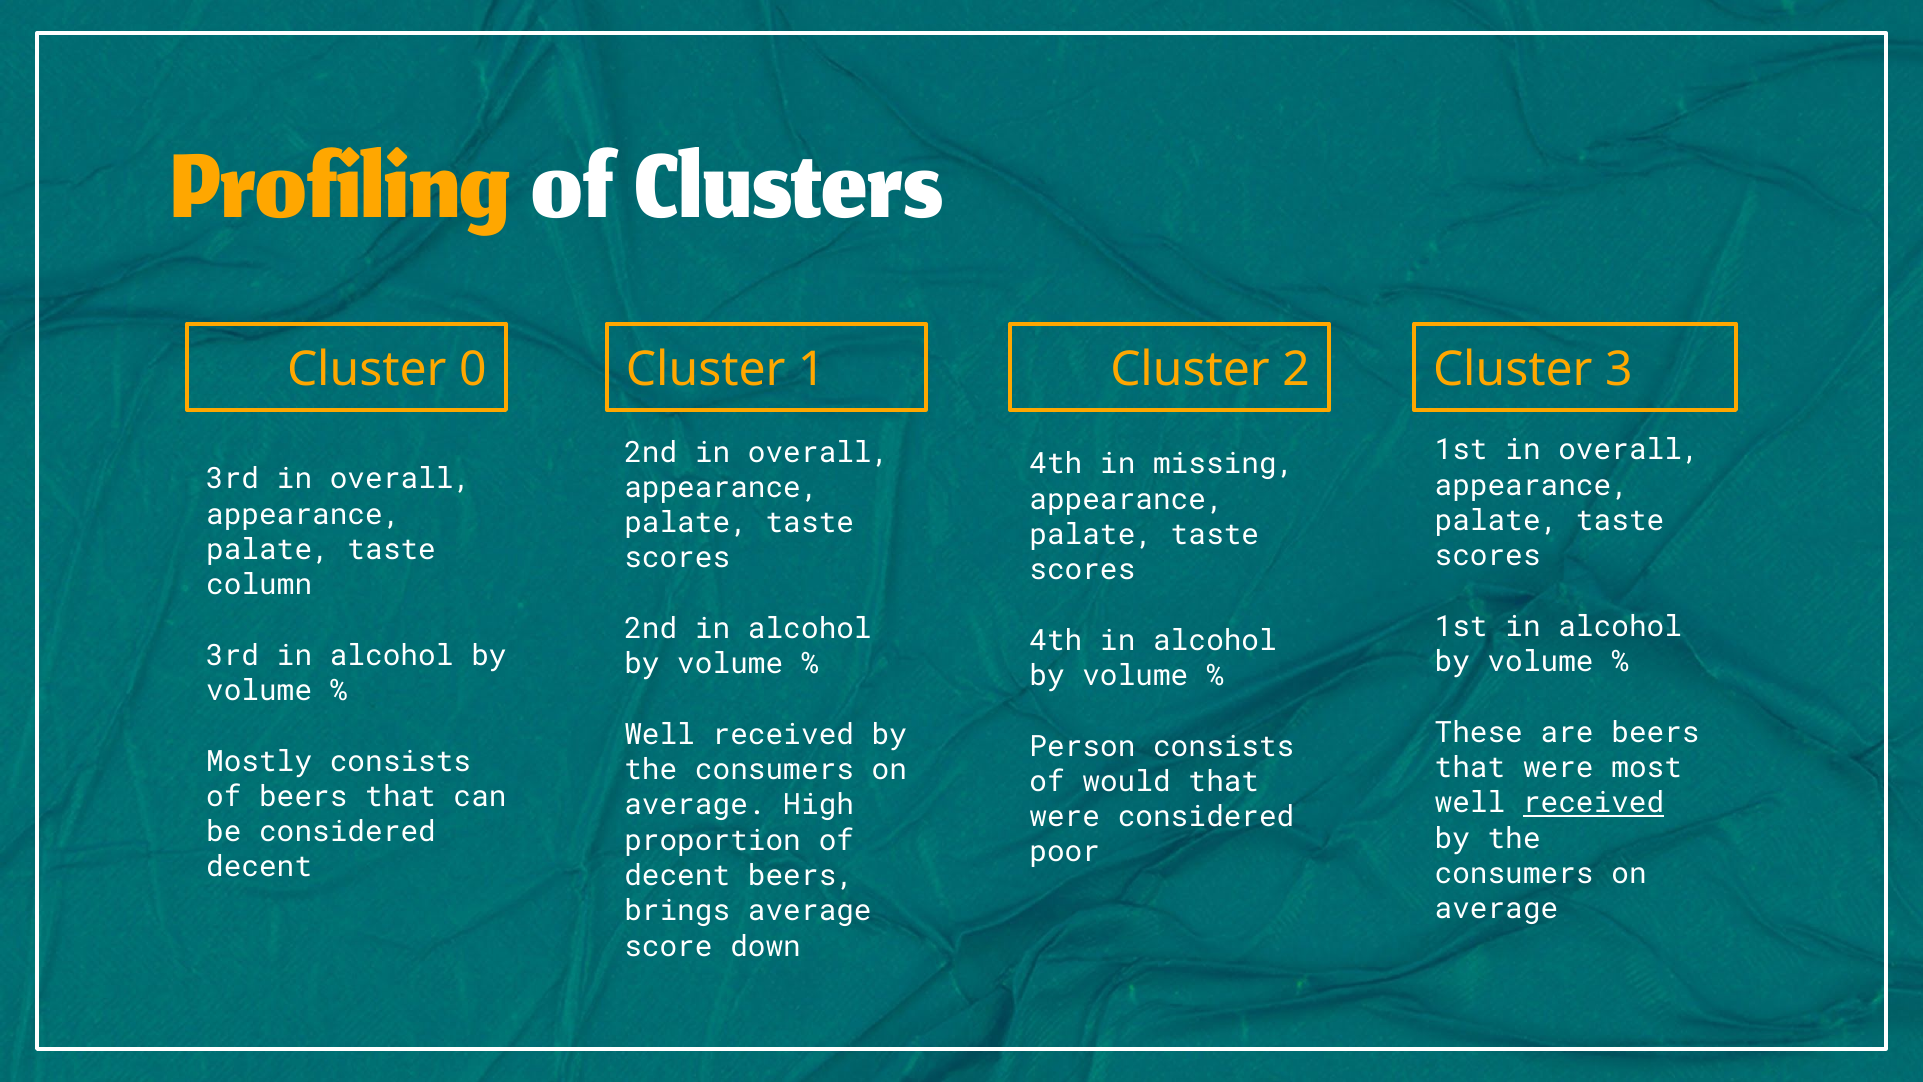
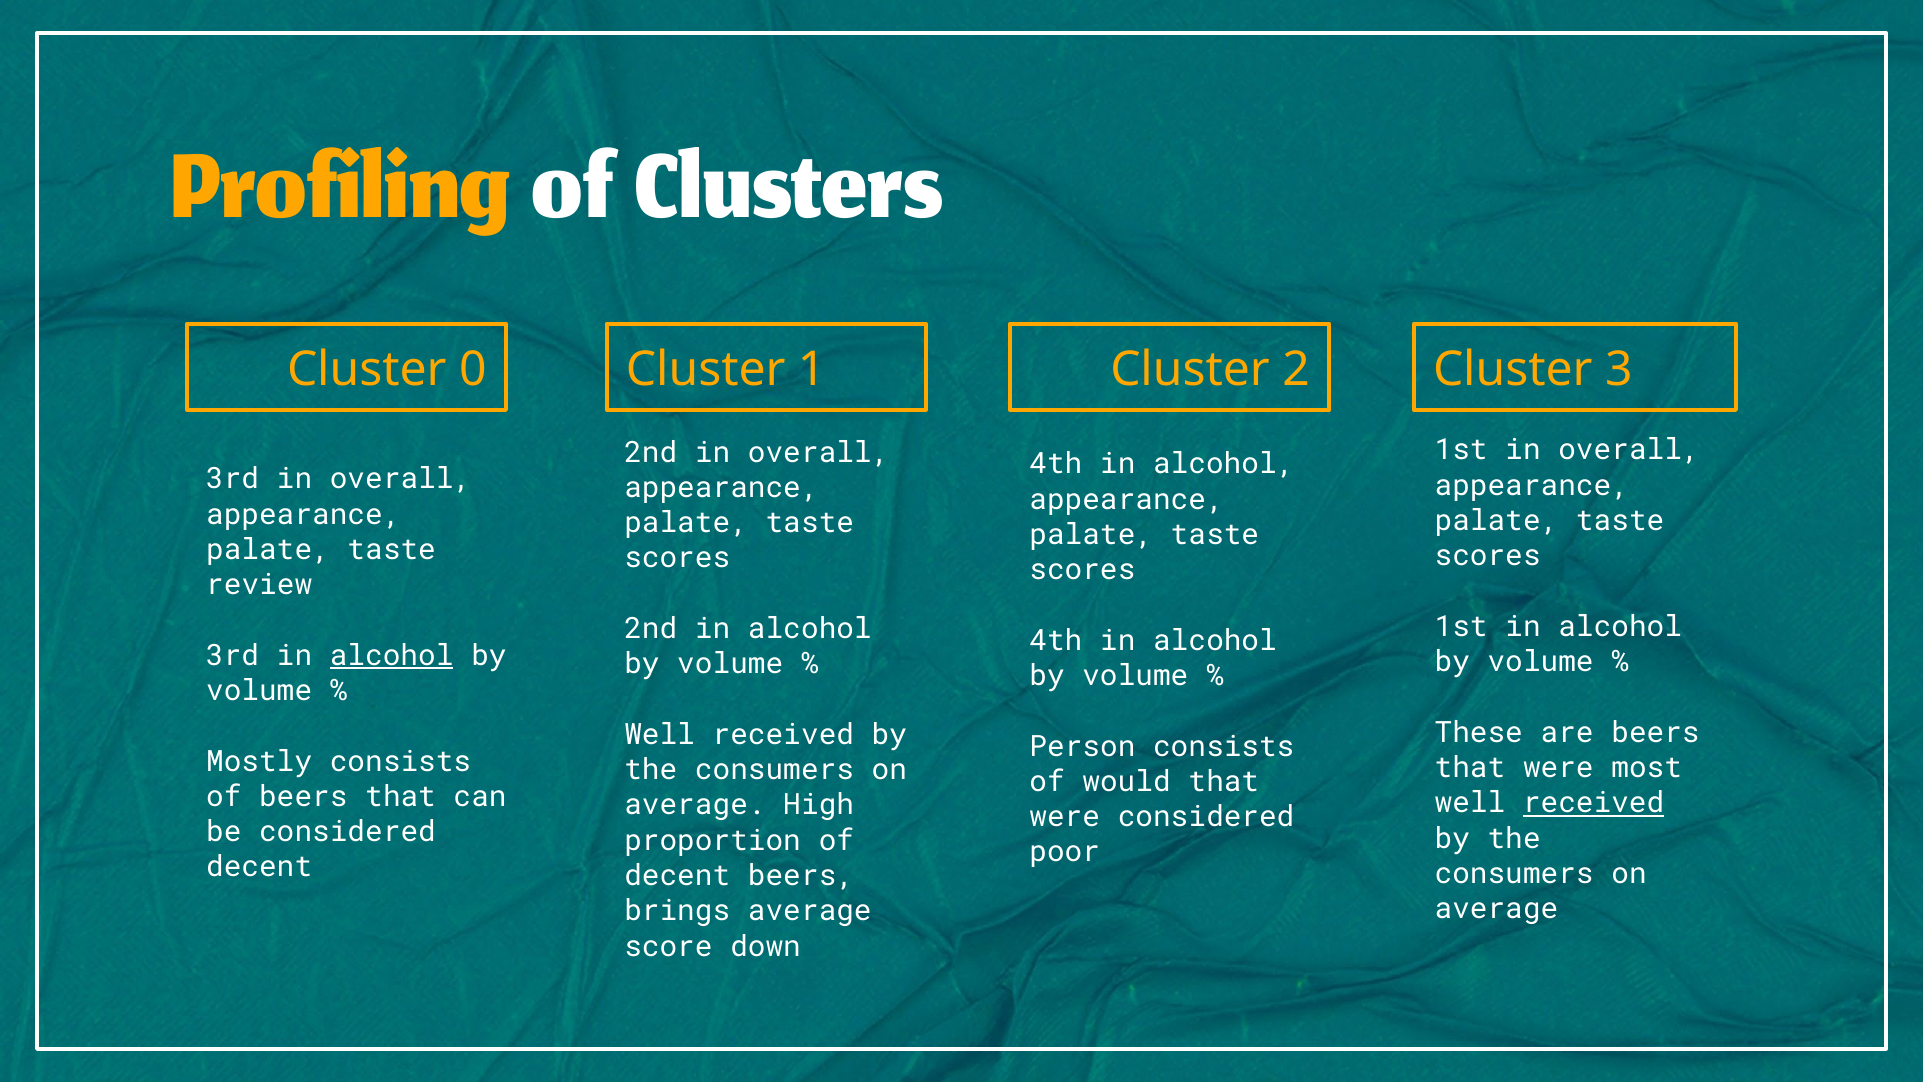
missing at (1224, 464): missing -> alcohol
column: column -> review
alcohol at (392, 655) underline: none -> present
